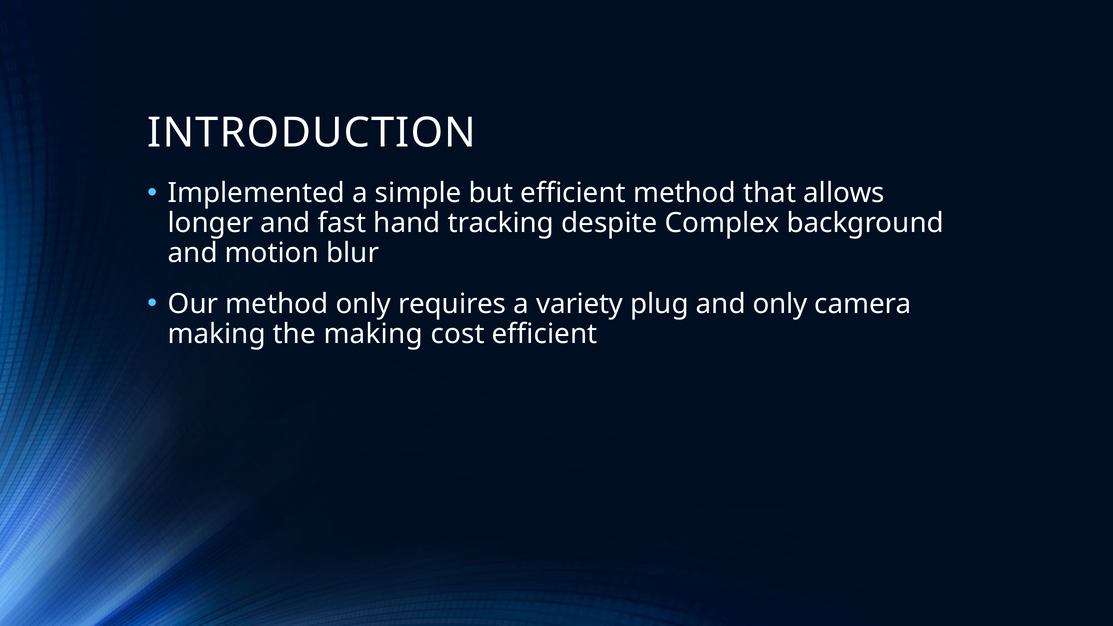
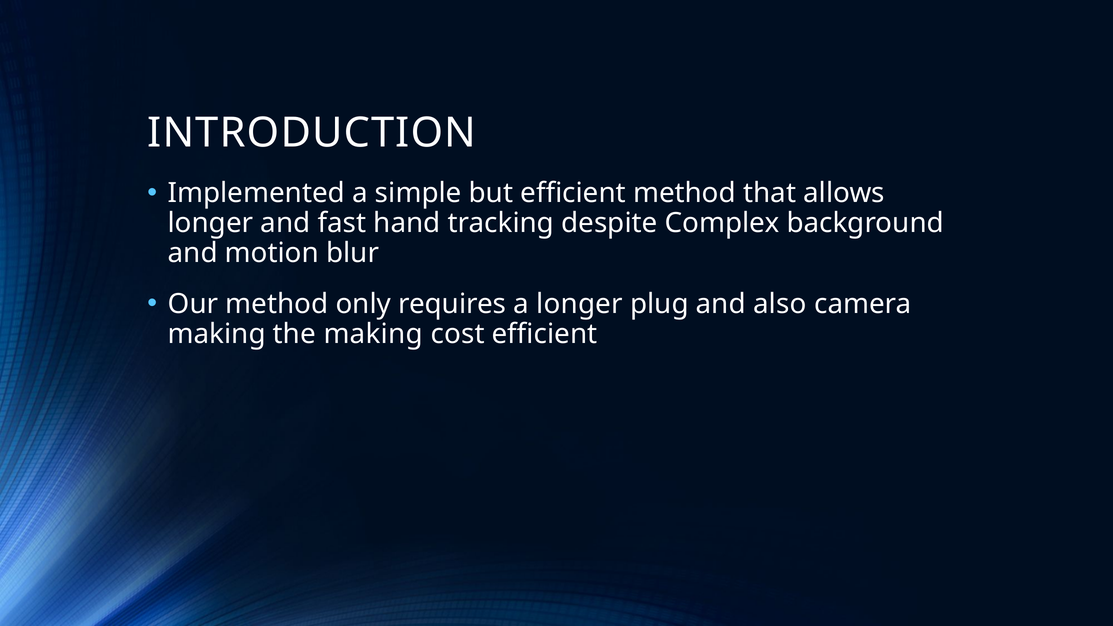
a variety: variety -> longer
and only: only -> also
